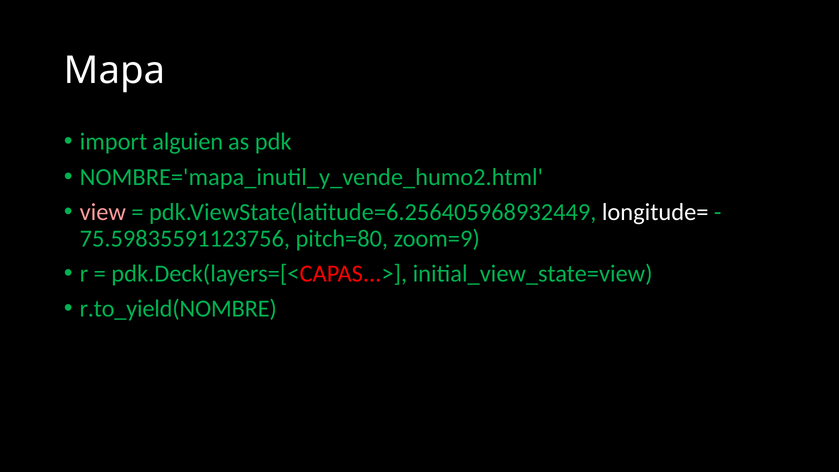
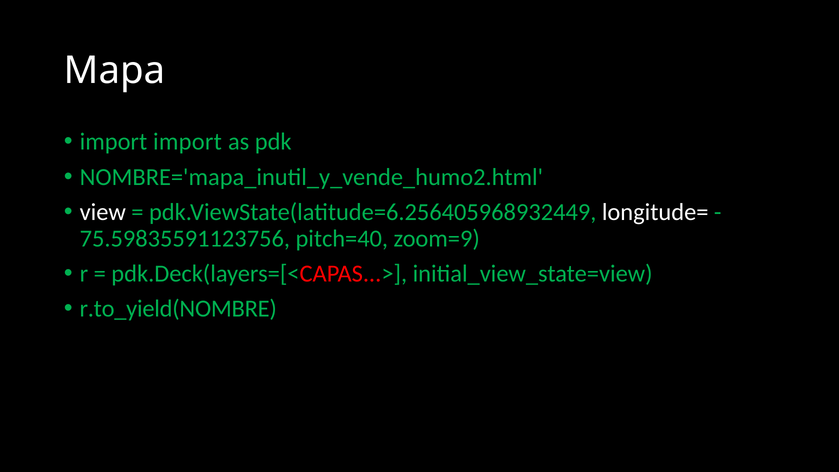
import alguien: alguien -> import
view colour: pink -> white
pitch=80: pitch=80 -> pitch=40
